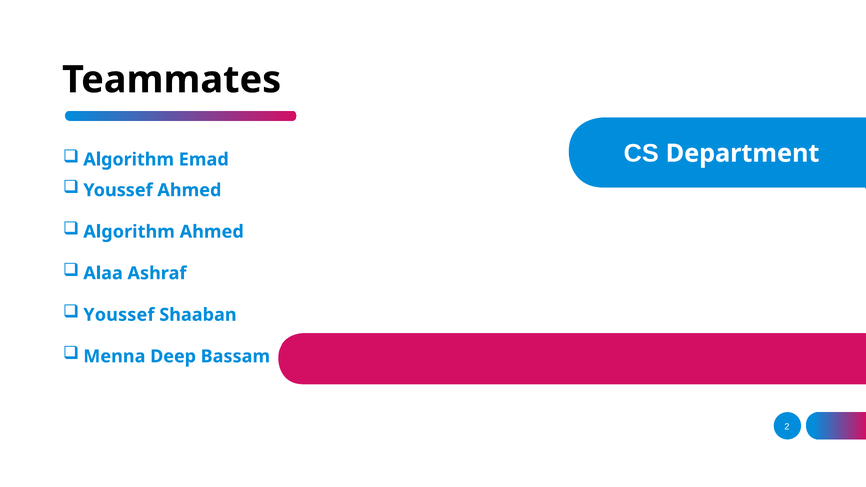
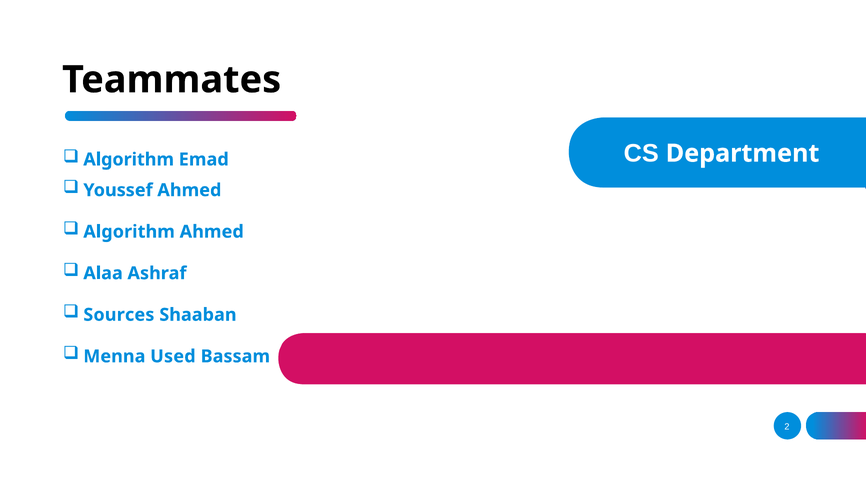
Youssef at (119, 315): Youssef -> Sources
Deep: Deep -> Used
